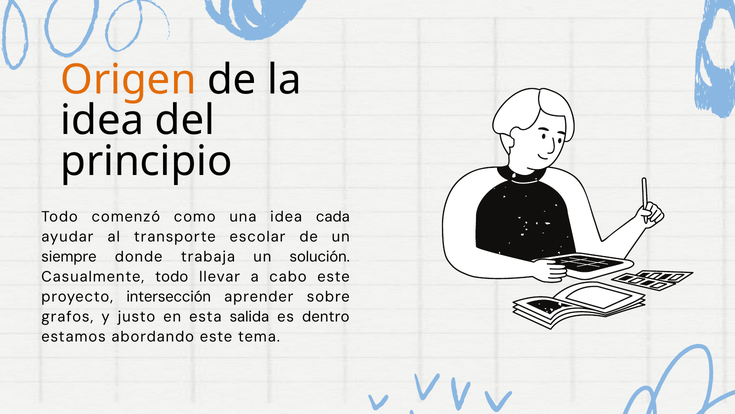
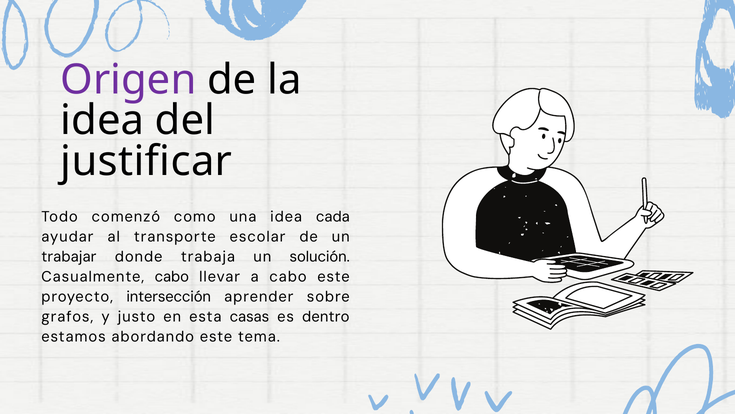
Origen colour: orange -> purple
principio: principio -> justificar
siempre: siempre -> trabajar
Casualmente todo: todo -> cabo
salida: salida -> casas
